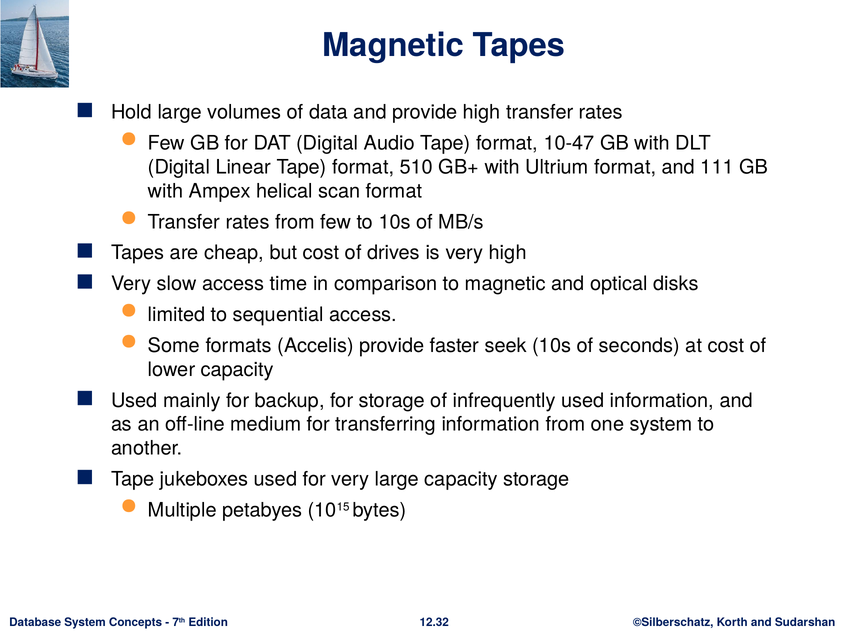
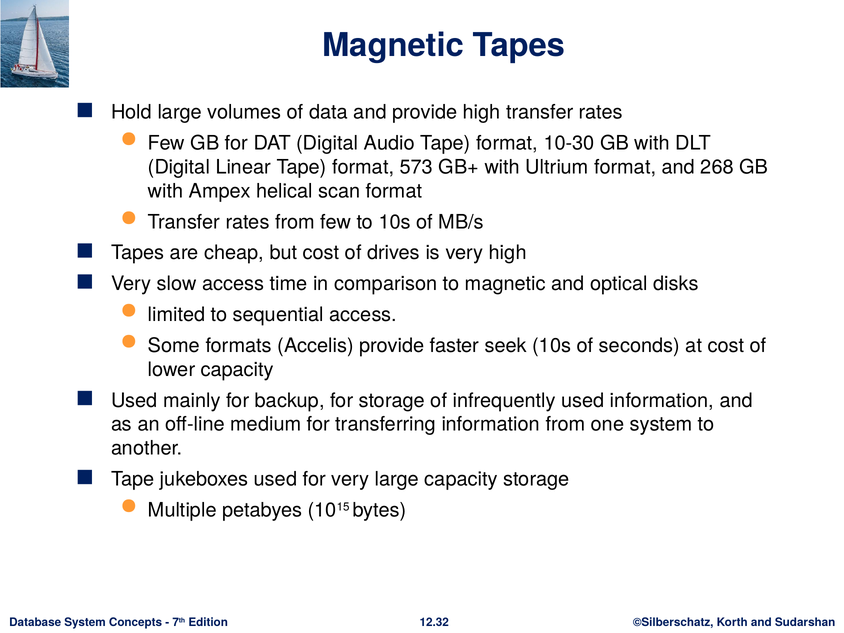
10-47: 10-47 -> 10-30
510: 510 -> 573
111: 111 -> 268
